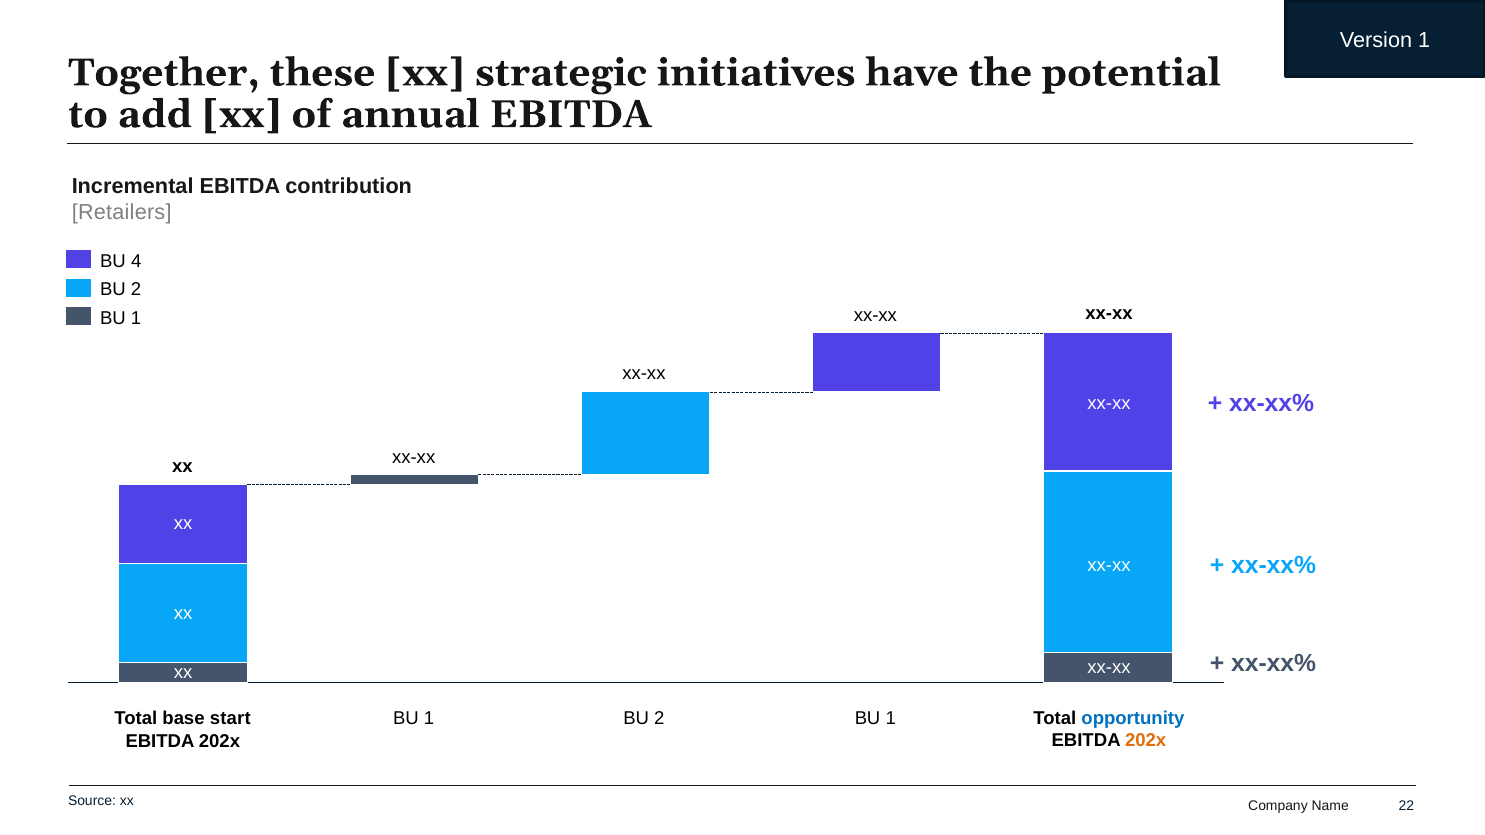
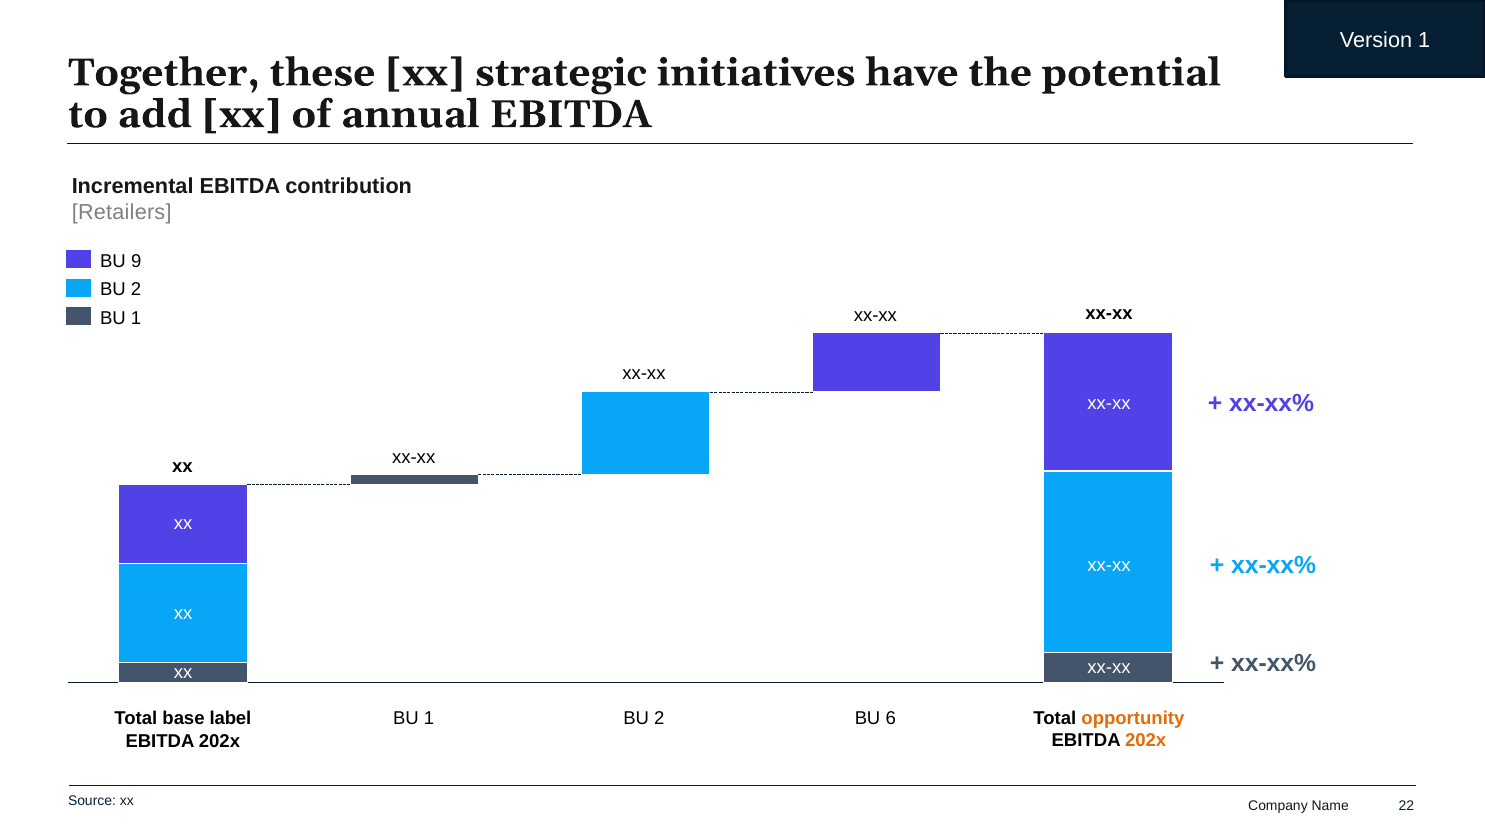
4: 4 -> 9
1 BU 1: 1 -> 6
opportunity colour: blue -> orange
start: start -> label
